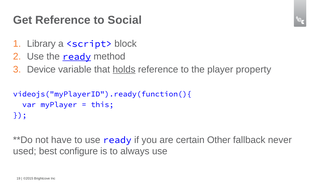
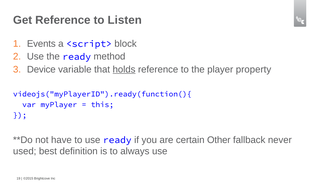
Social: Social -> Listen
Library: Library -> Events
ready at (77, 57) underline: present -> none
configure: configure -> definition
